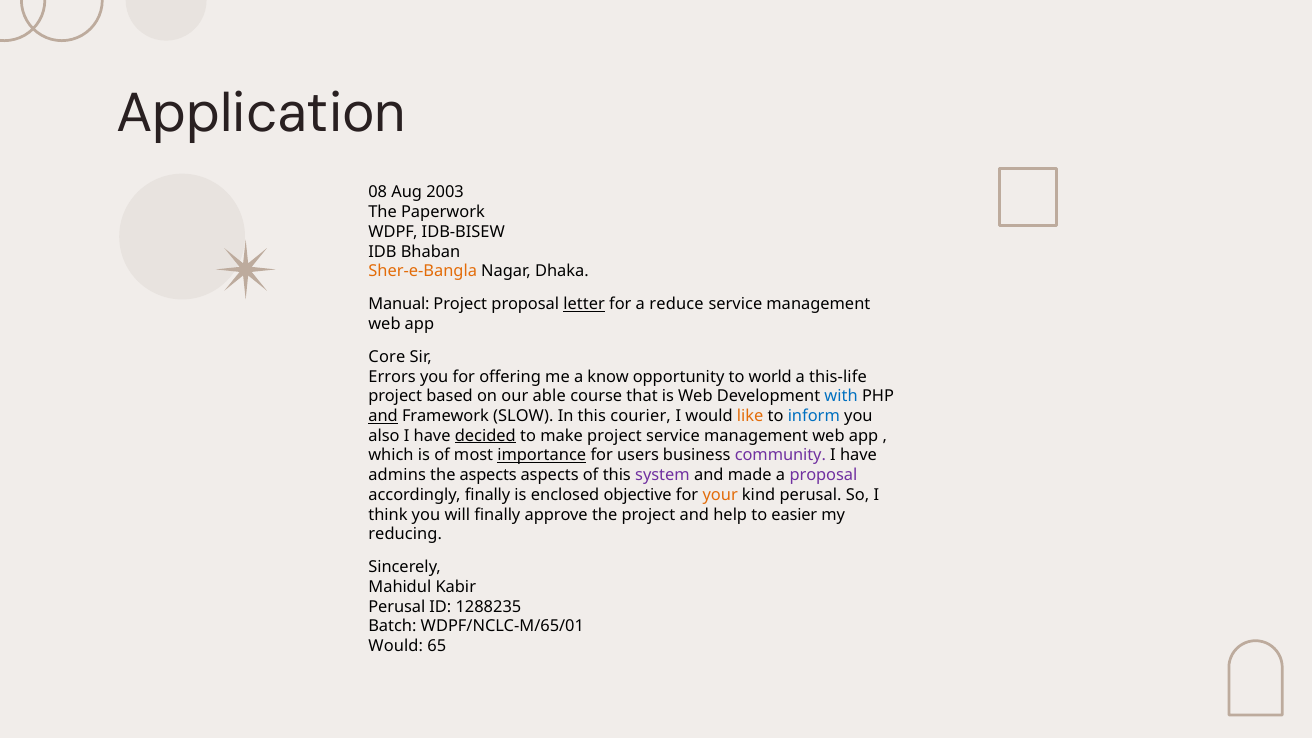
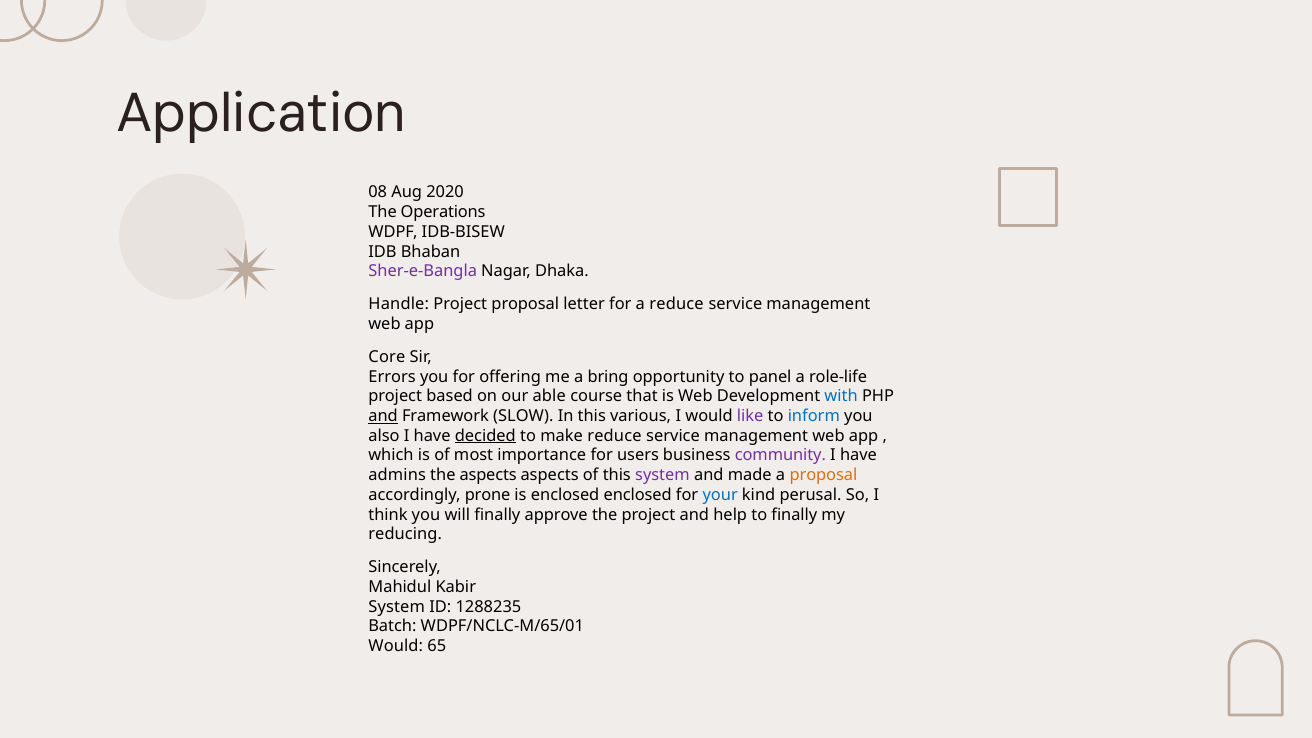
2003: 2003 -> 2020
Paperwork: Paperwork -> Operations
Sher-e-Bangla colour: orange -> purple
Manual: Manual -> Handle
letter underline: present -> none
know: know -> bring
world: world -> panel
this-life: this-life -> role-life
courier: courier -> various
like colour: orange -> purple
make project: project -> reduce
importance underline: present -> none
proposal at (823, 475) colour: purple -> orange
accordingly finally: finally -> prone
enclosed objective: objective -> enclosed
your colour: orange -> blue
to easier: easier -> finally
Perusal at (397, 607): Perusal -> System
